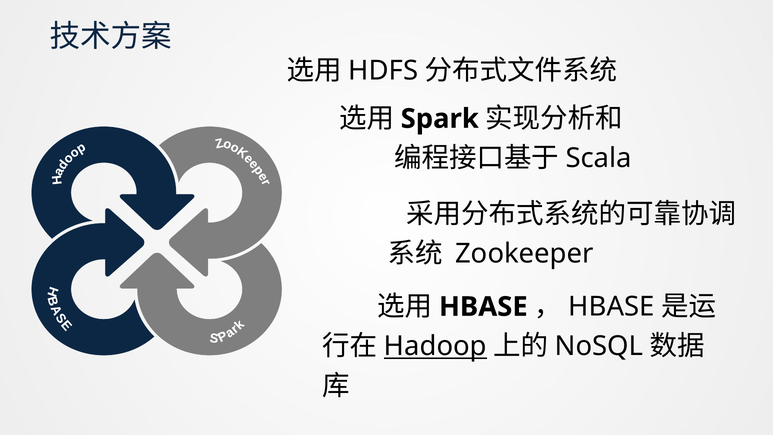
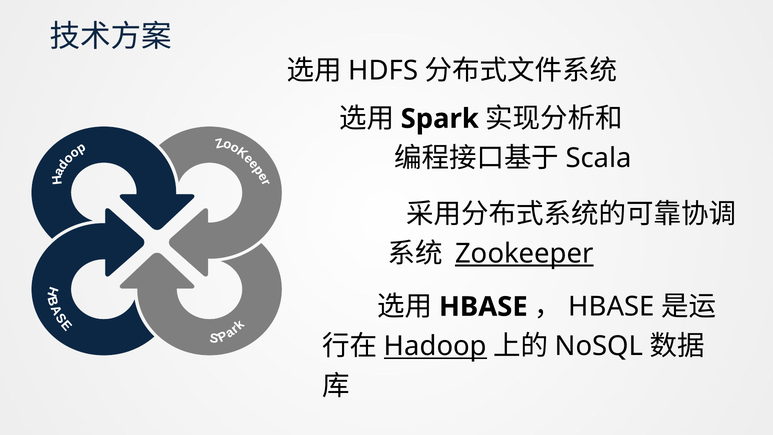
Zookeeper underline: none -> present
